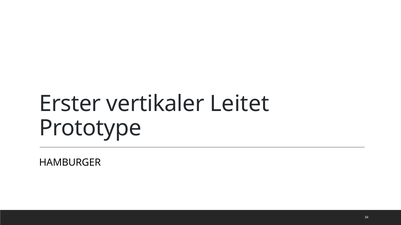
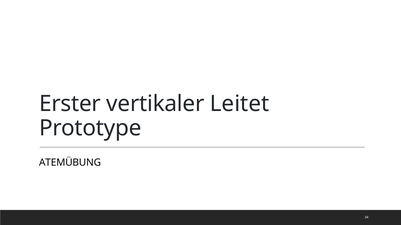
HAMBURGER: HAMBURGER -> ATEMÜBUNG
